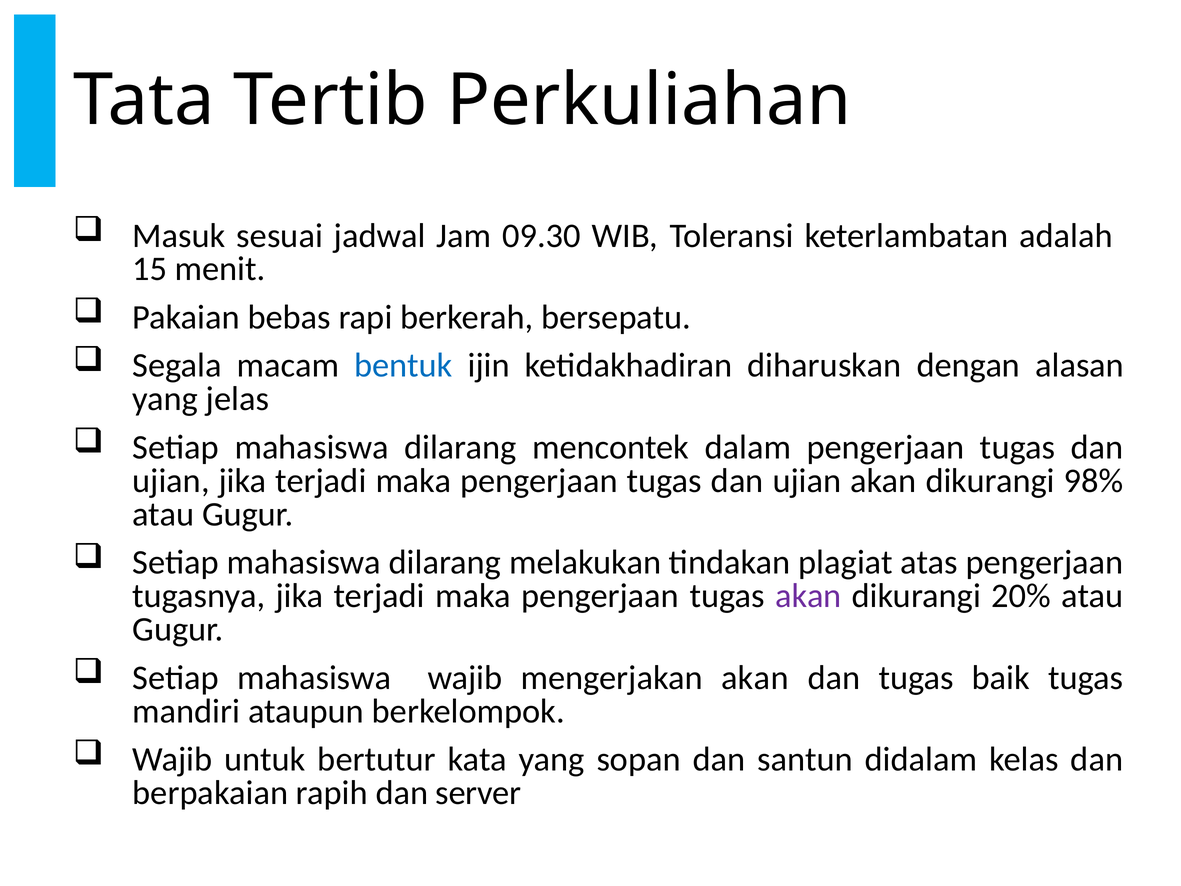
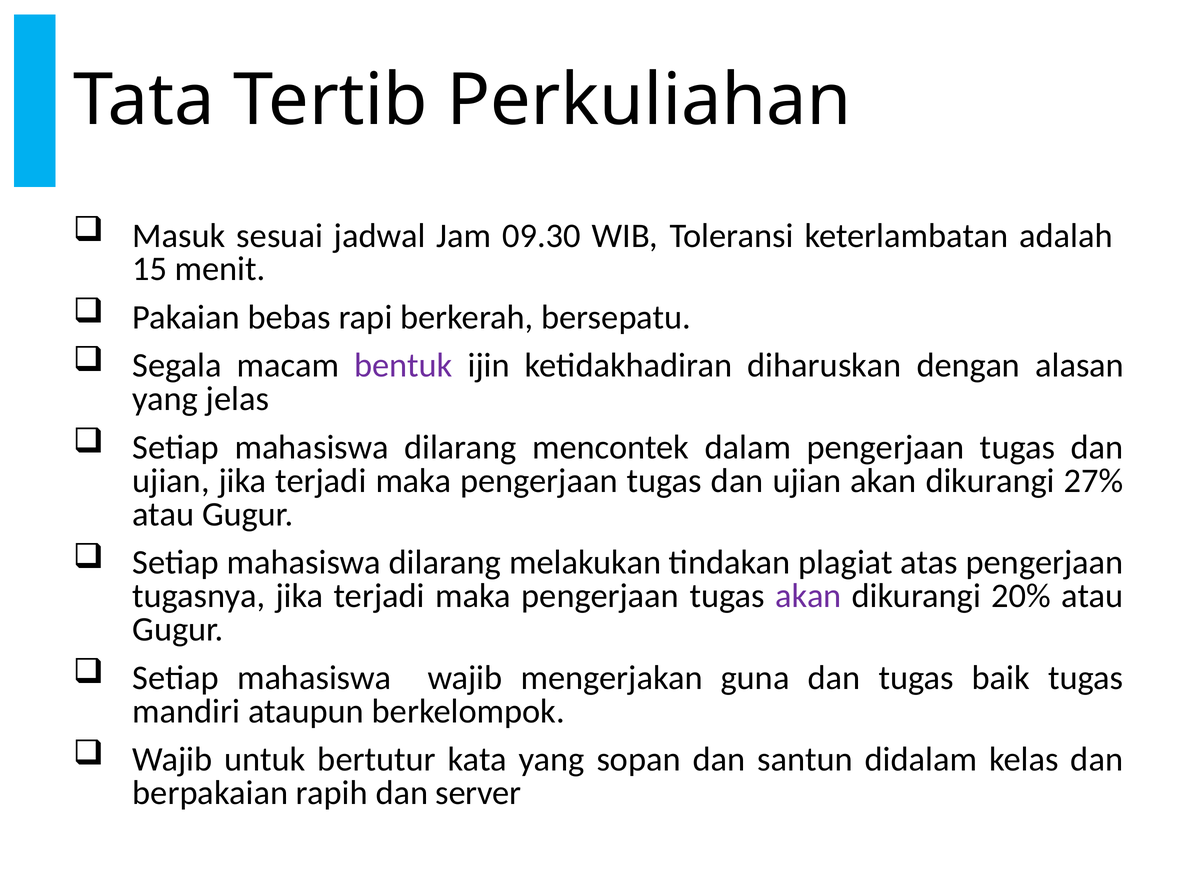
bentuk colour: blue -> purple
98%: 98% -> 27%
mengerjakan akan: akan -> guna
